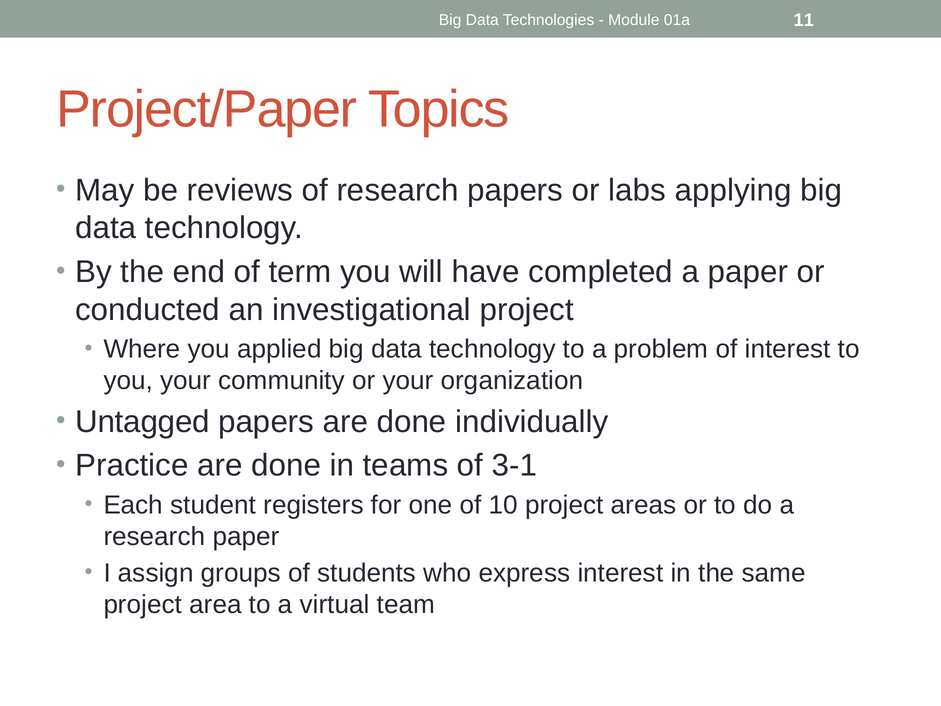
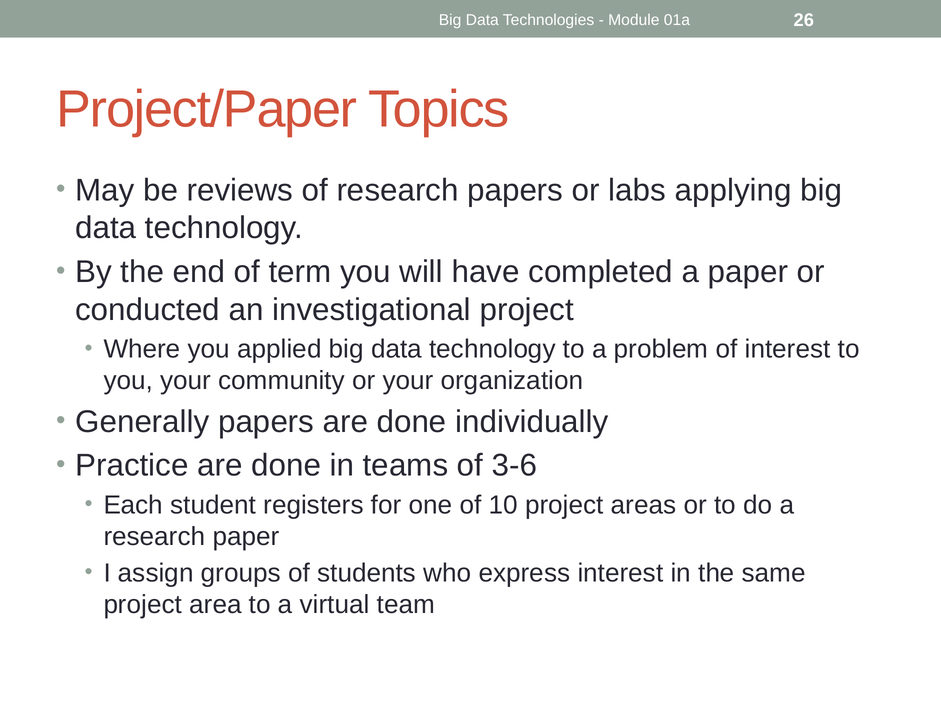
11: 11 -> 26
Untagged: Untagged -> Generally
3-1: 3-1 -> 3-6
